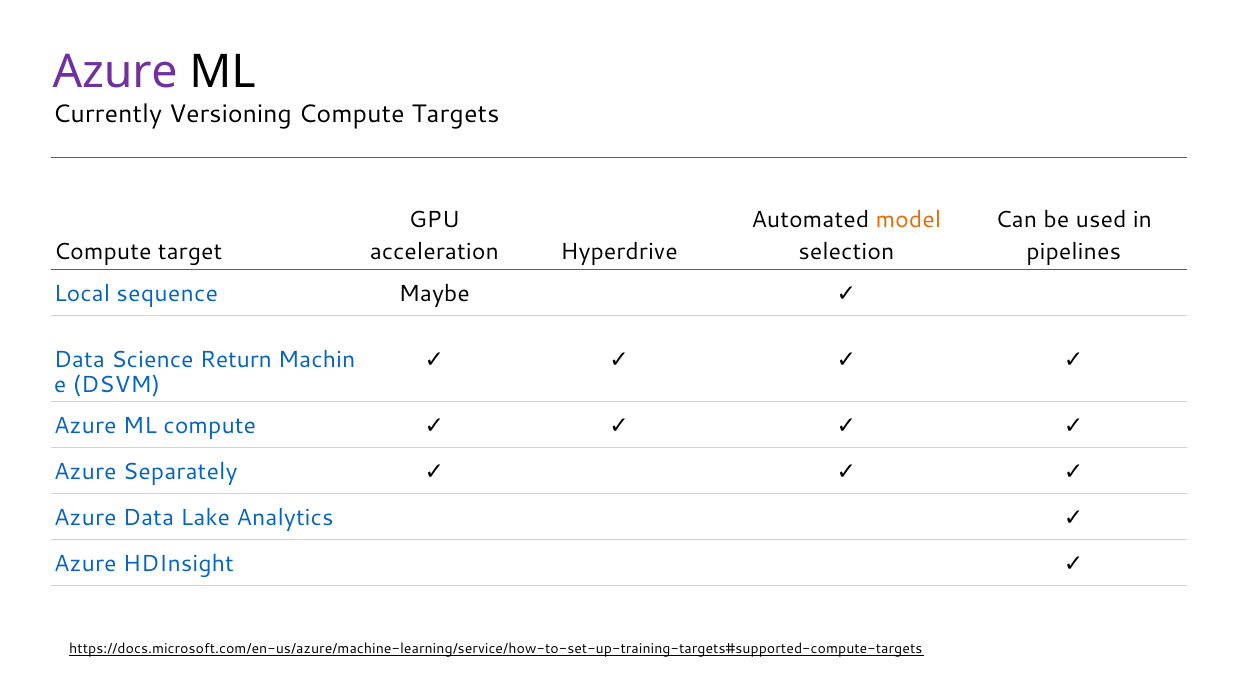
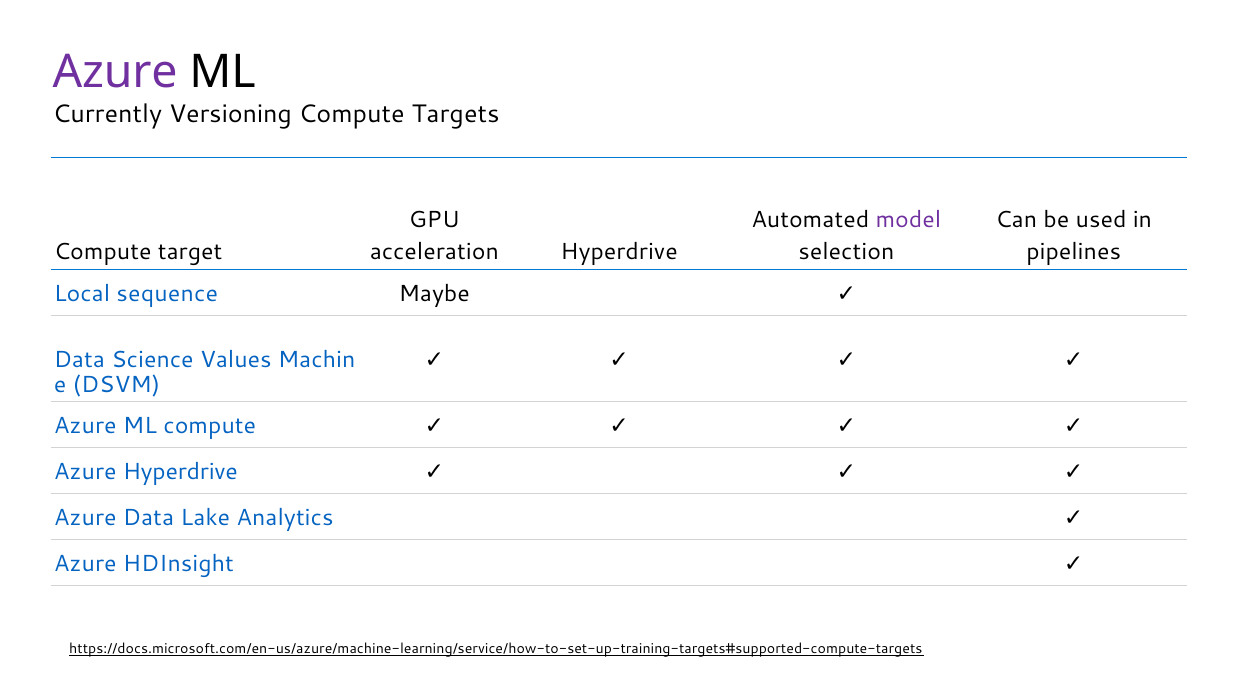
model colour: orange -> purple
Return: Return -> Values
Azure Separately: Separately -> Hyperdrive
